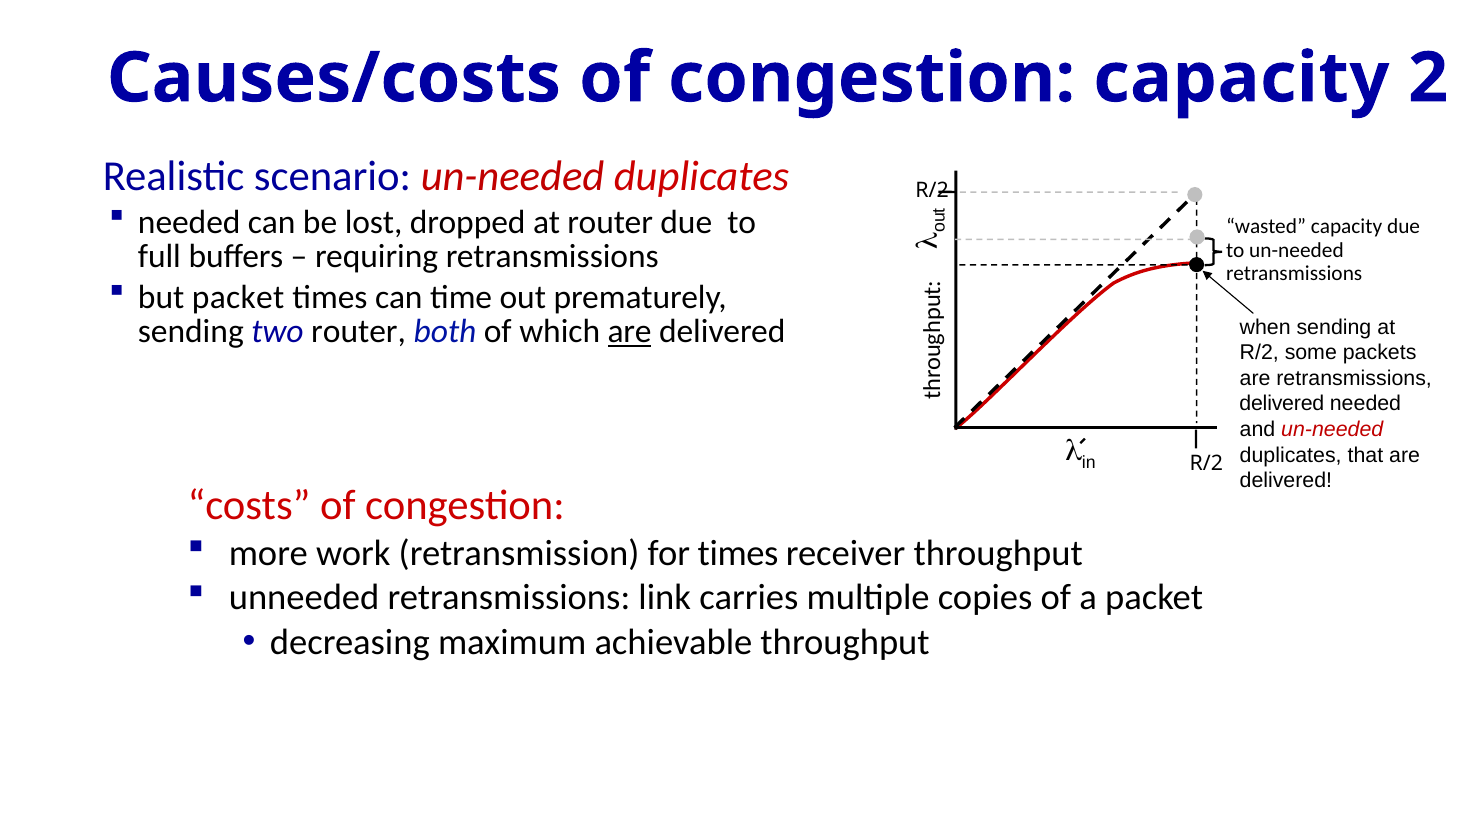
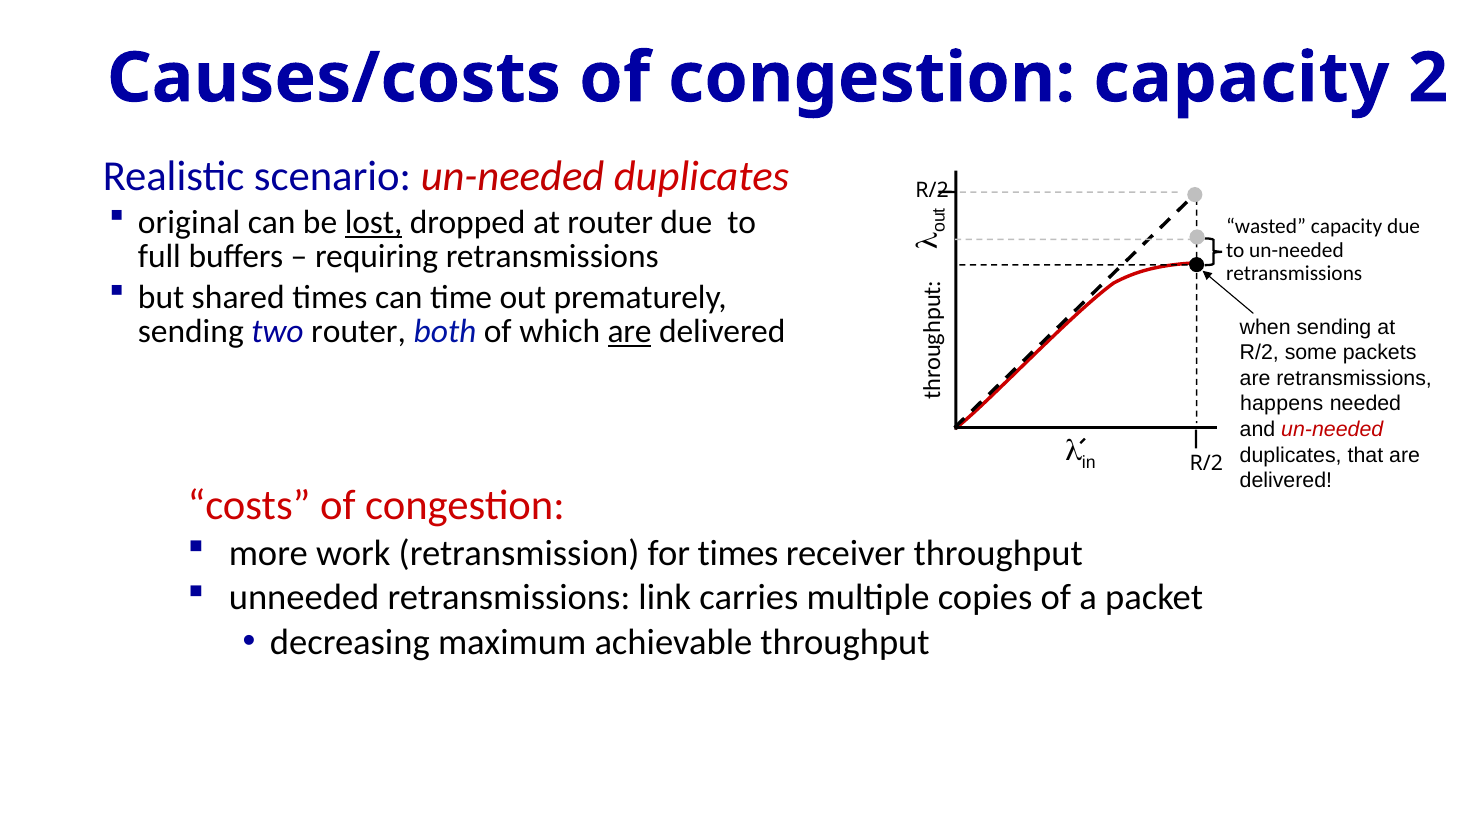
needed at (189, 222): needed -> original
lost underline: none -> present
but packet: packet -> shared
delivered at (1282, 404): delivered -> happens
